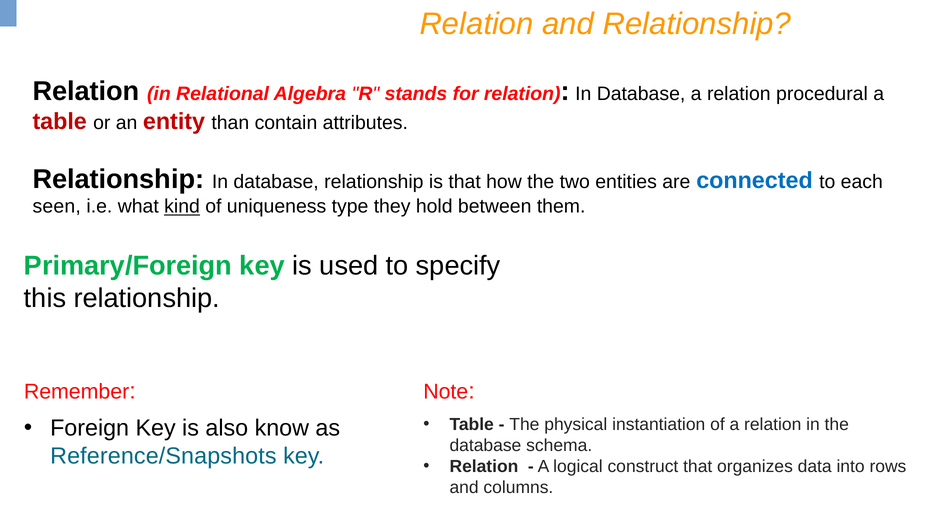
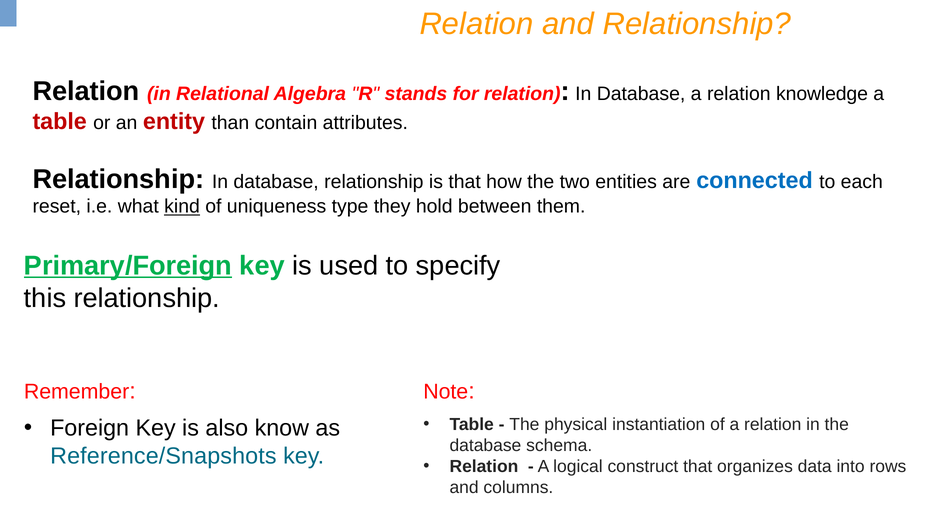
procedural: procedural -> knowledge
seen: seen -> reset
Primary/Foreign underline: none -> present
